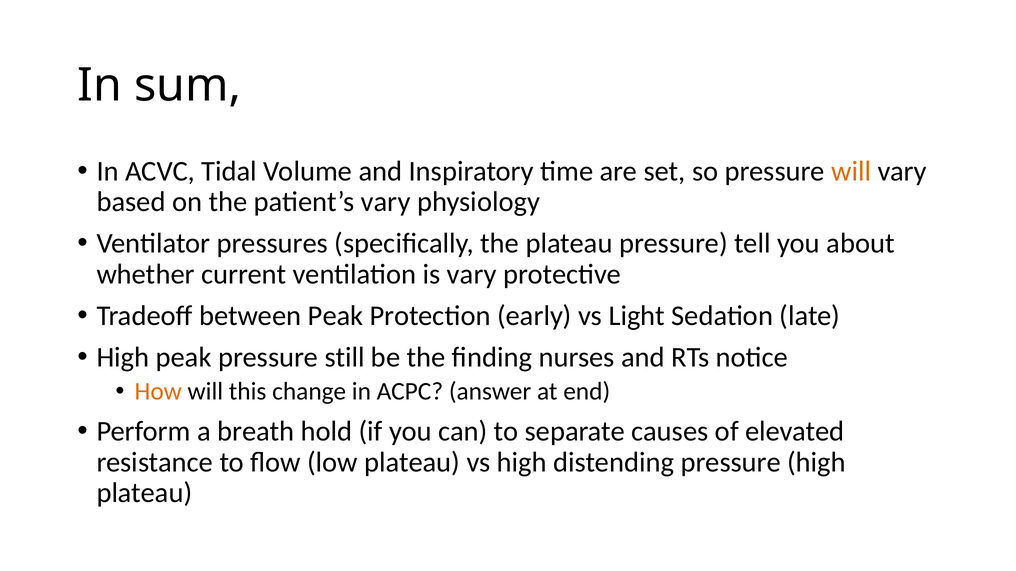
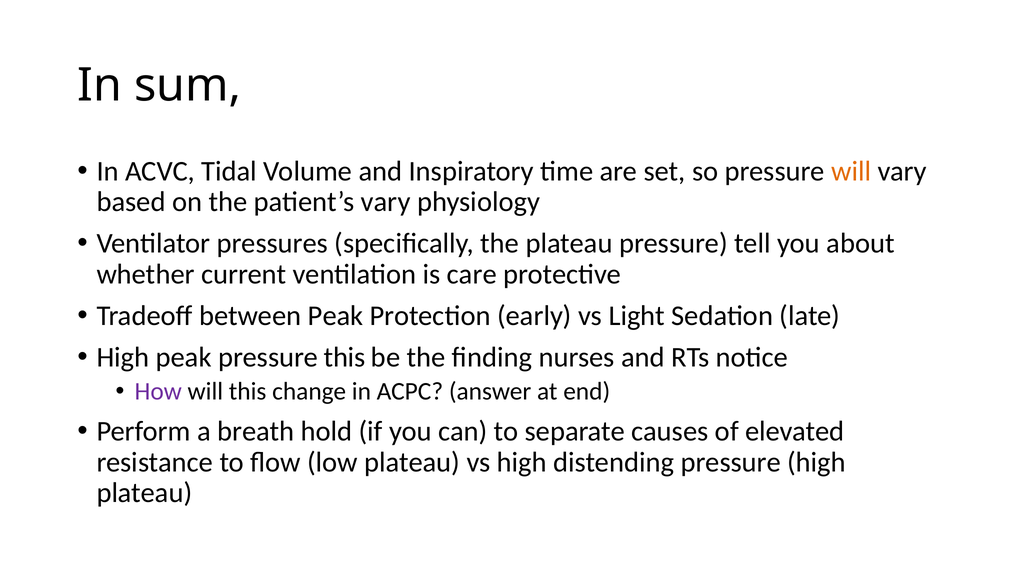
is vary: vary -> care
pressure still: still -> this
How colour: orange -> purple
